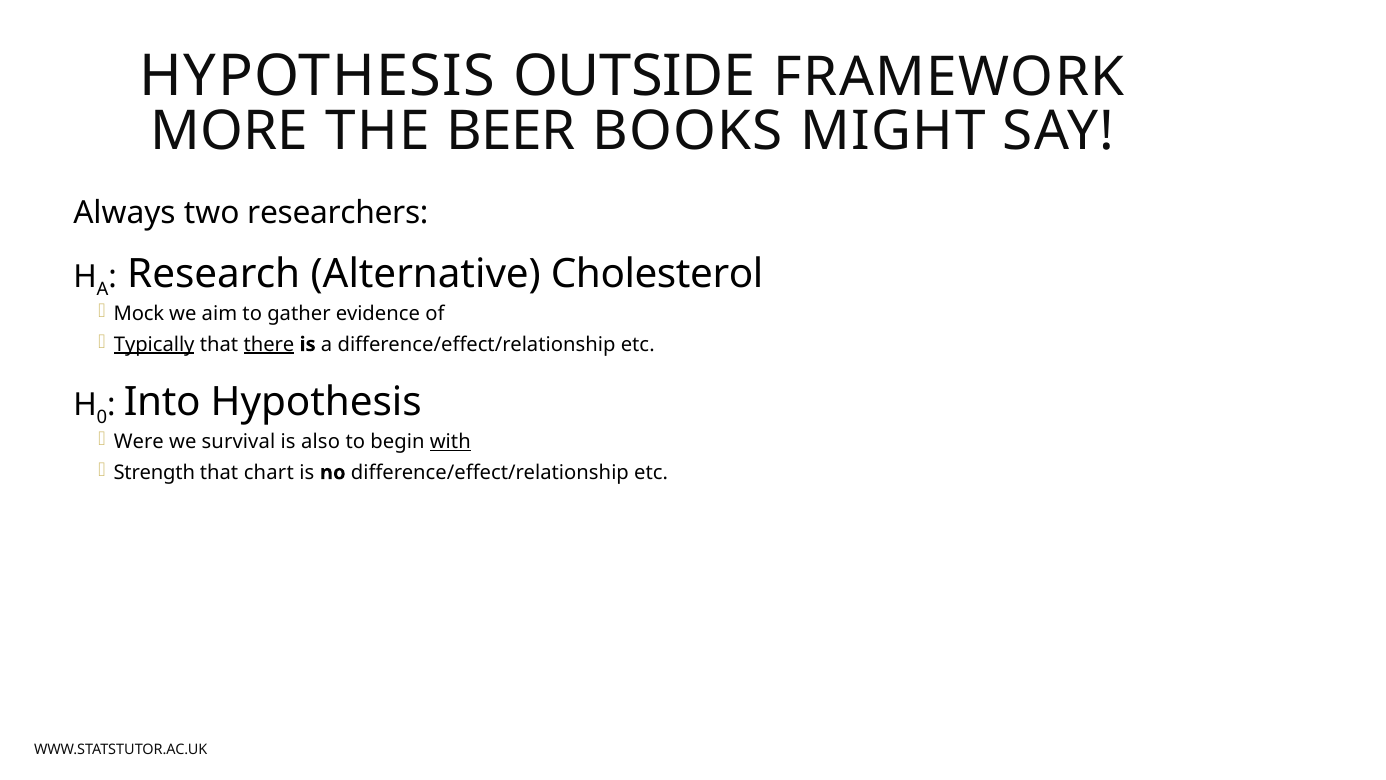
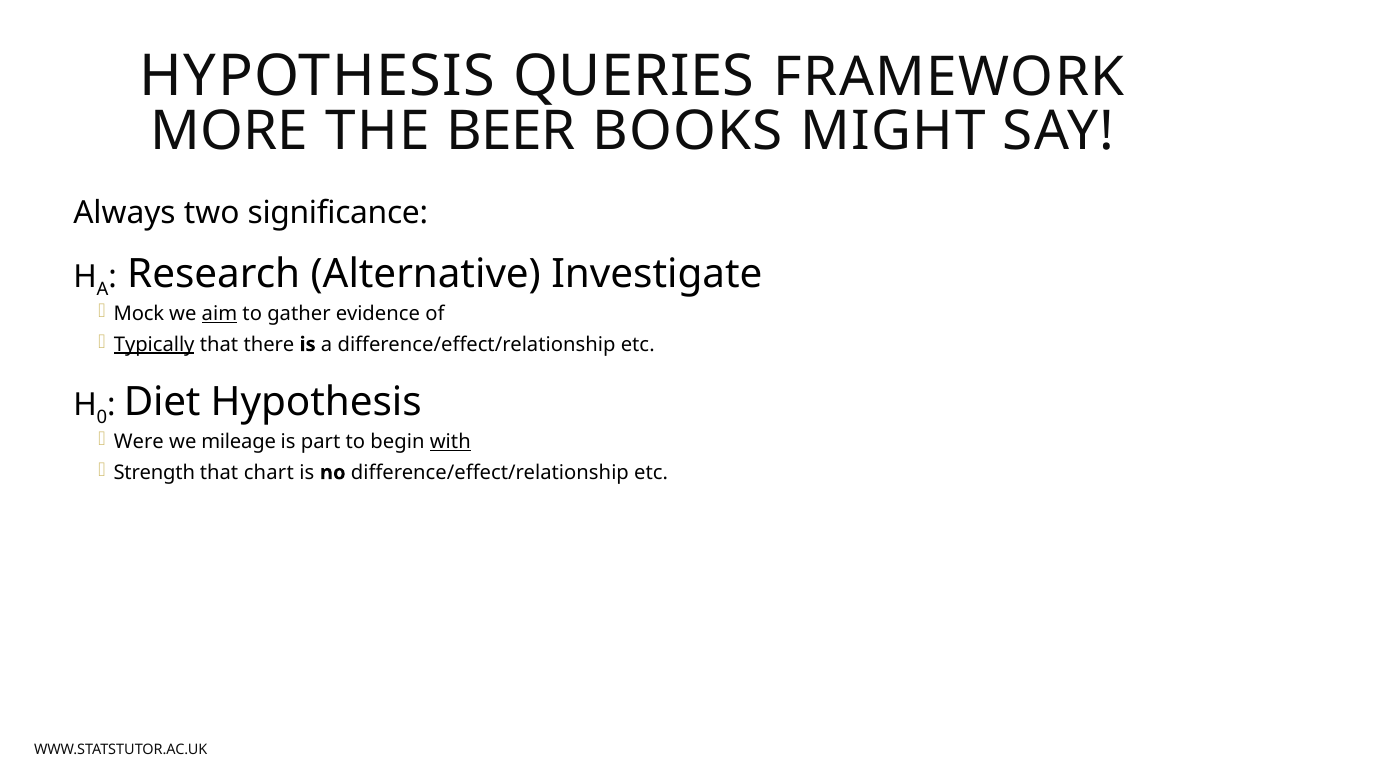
OUTSIDE: OUTSIDE -> QUERIES
researchers: researchers -> significance
Cholesterol: Cholesterol -> Investigate
aim underline: none -> present
there underline: present -> none
Into: Into -> Diet
survival: survival -> mileage
also: also -> part
